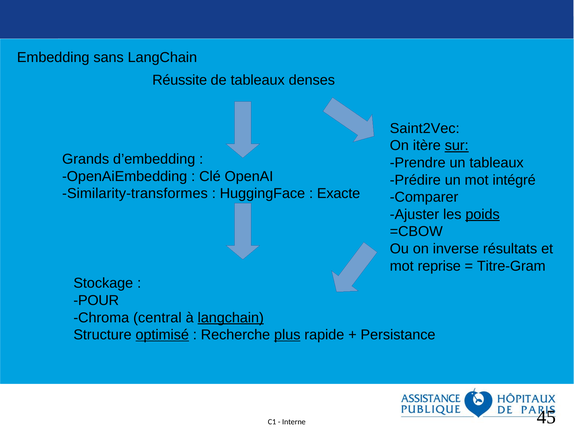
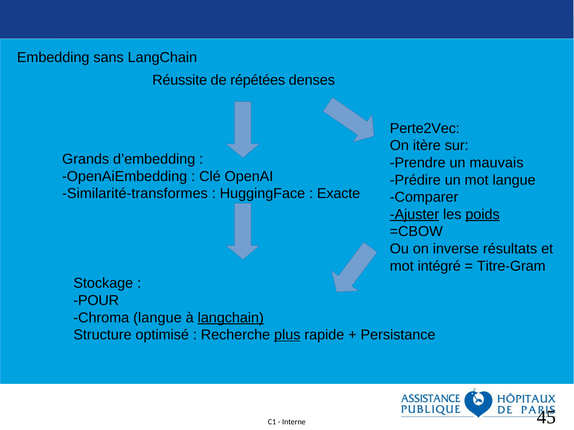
de tableaux: tableaux -> répétées
Saint2Vec: Saint2Vec -> Perte2Vec
sur underline: present -> none
un tableaux: tableaux -> mauvais
mot intégré: intégré -> langue
Similarity-transformes: Similarity-transformes -> Similarité-transformes
Ajuster underline: none -> present
reprise: reprise -> intégré
Chroma central: central -> langue
optimisé underline: present -> none
